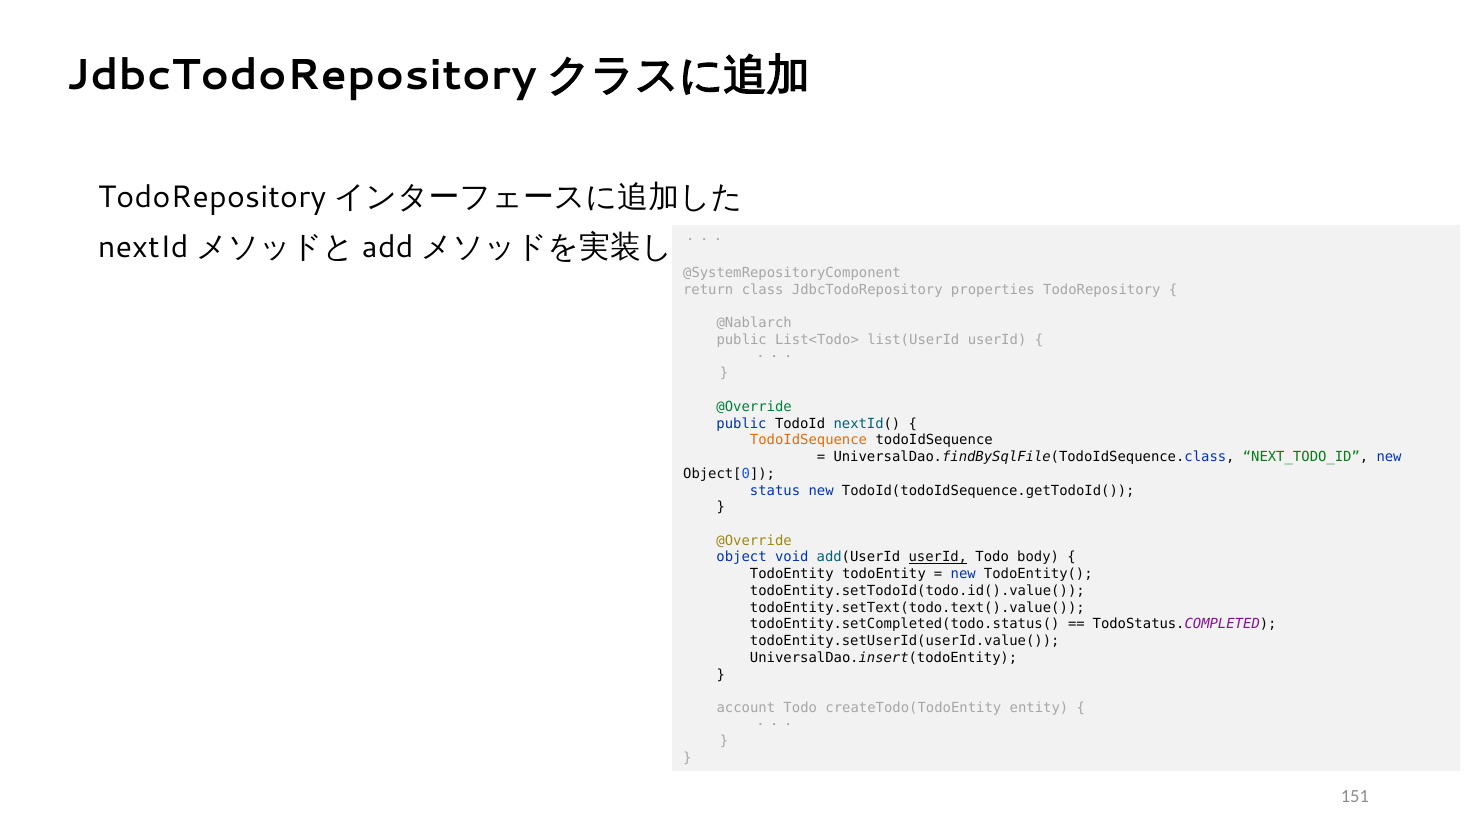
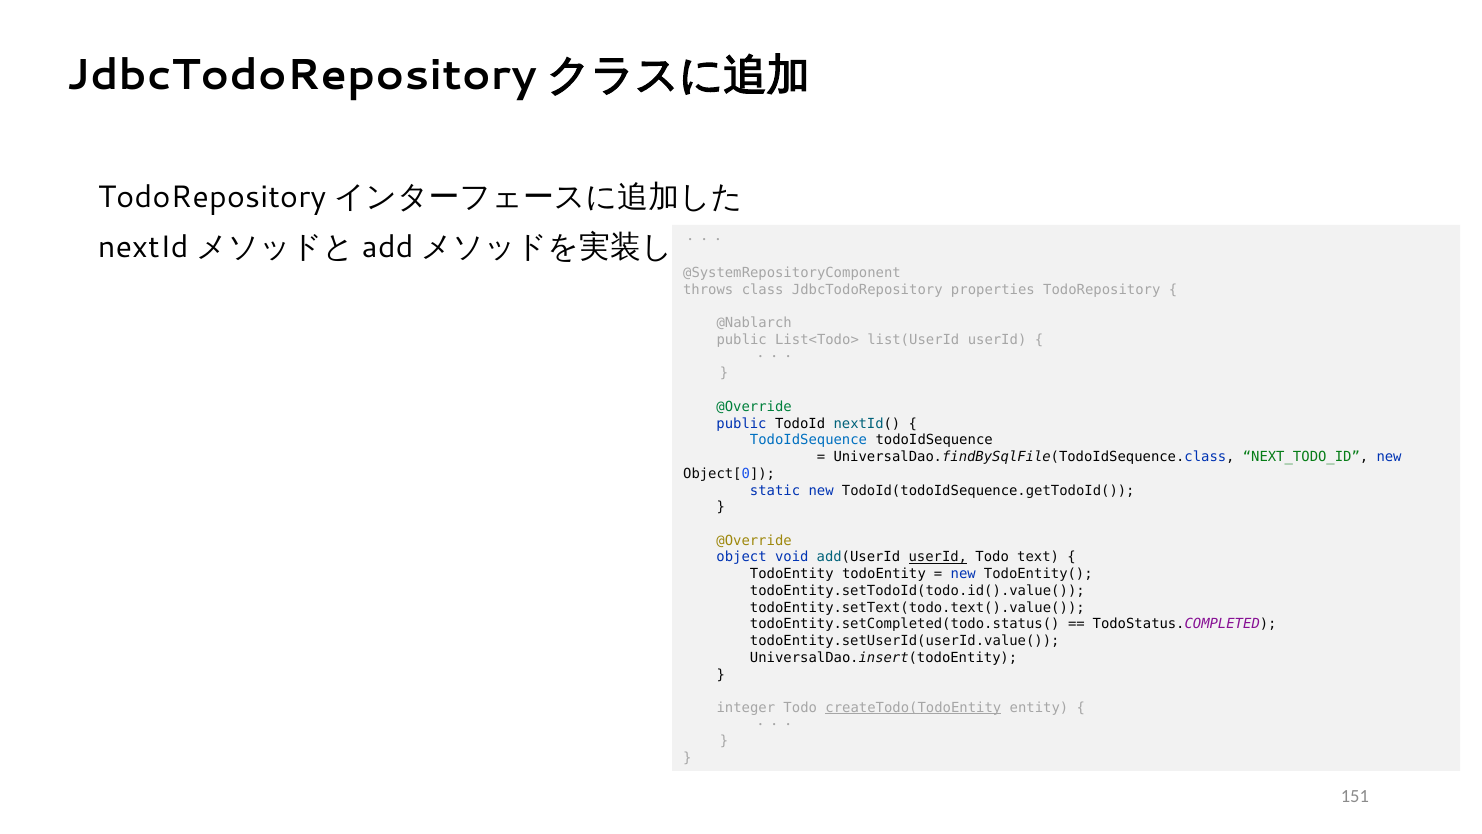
return: return -> throws
TodoIdSequence at (809, 440) colour: orange -> blue
status: status -> static
body: body -> text
account: account -> integer
createTodo(TodoEntity underline: none -> present
